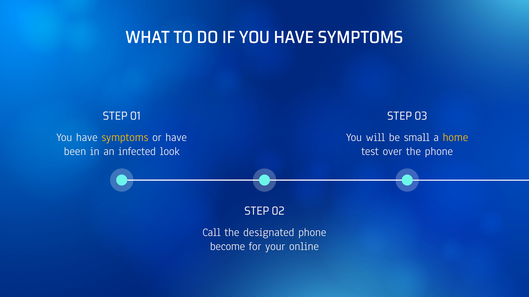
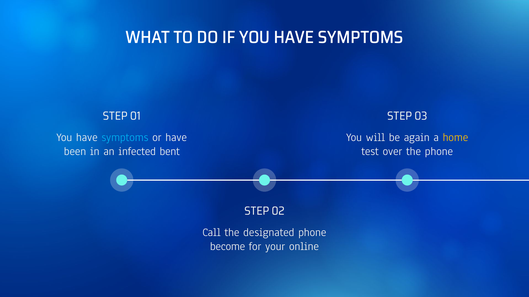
symptoms at (125, 137) colour: yellow -> light blue
small: small -> again
look: look -> bent
